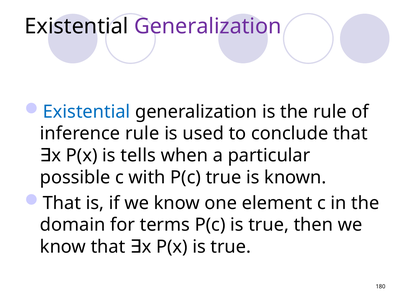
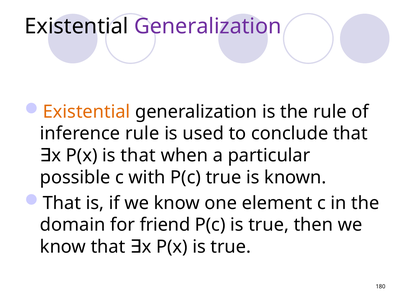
Existential at (87, 112) colour: blue -> orange
is tells: tells -> that
terms: terms -> friend
